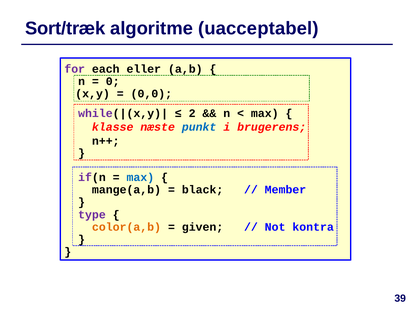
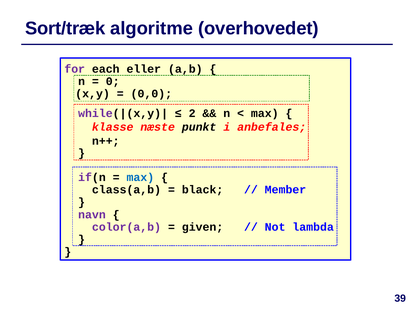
uacceptabel: uacceptabel -> overhovedet
punkt colour: blue -> black
brugerens: brugerens -> anbefales
mange(a,b: mange(a,b -> class(a,b
type: type -> navn
color(a,b colour: orange -> purple
kontra: kontra -> lambda
